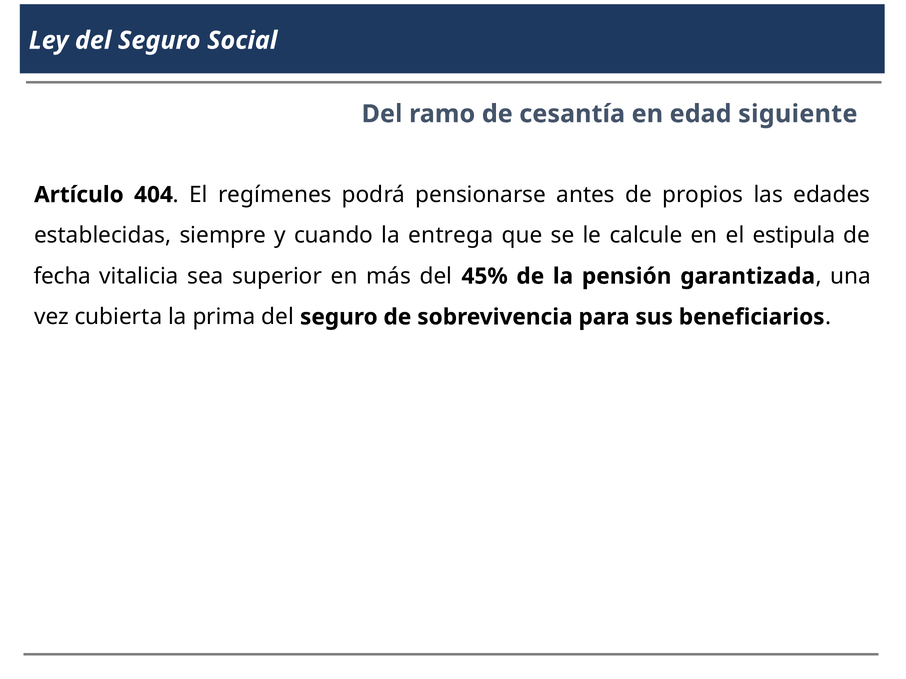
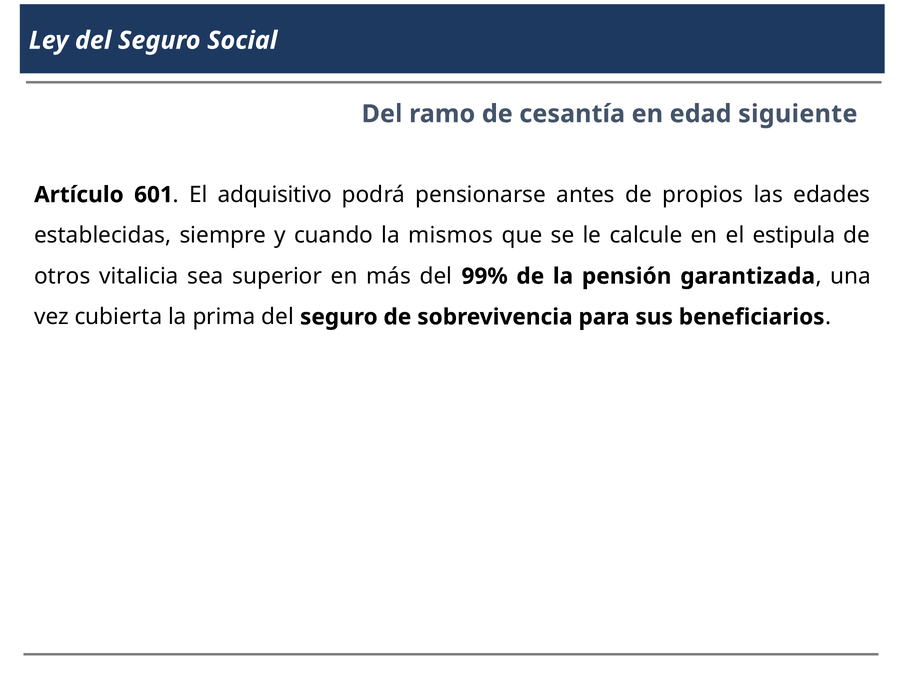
404: 404 -> 601
regímenes: regímenes -> adquisitivo
entrega: entrega -> mismos
fecha: fecha -> otros
45%: 45% -> 99%
